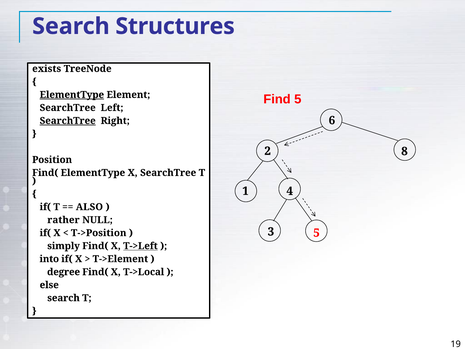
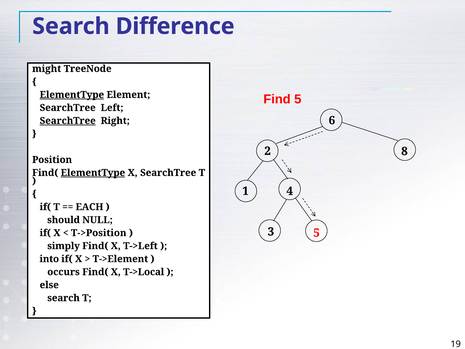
Structures: Structures -> Difference
exists: exists -> might
ElementType at (93, 173) underline: none -> present
ALSO: ALSO -> EACH
rather: rather -> should
T->Left underline: present -> none
degree: degree -> occurs
